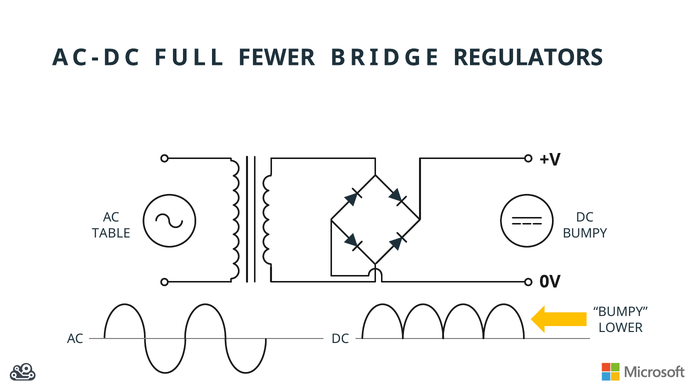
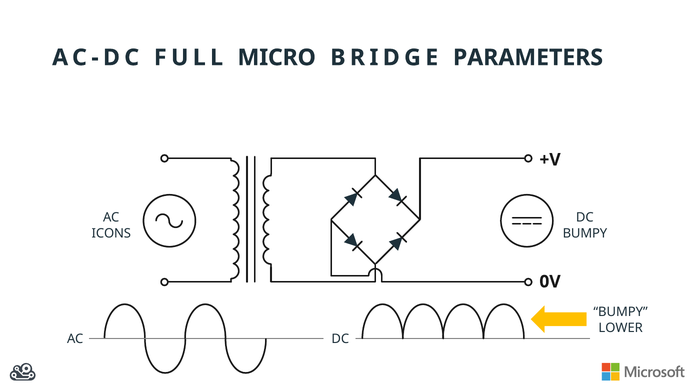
FEWER: FEWER -> MICRO
REGULATORS: REGULATORS -> PARAMETERS
TABLE: TABLE -> ICONS
